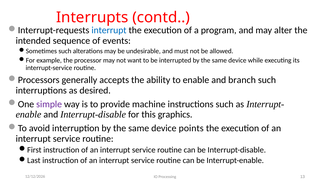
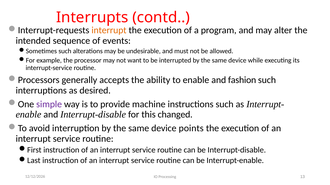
interrupt at (109, 30) colour: blue -> orange
branch: branch -> fashion
graphics: graphics -> changed
